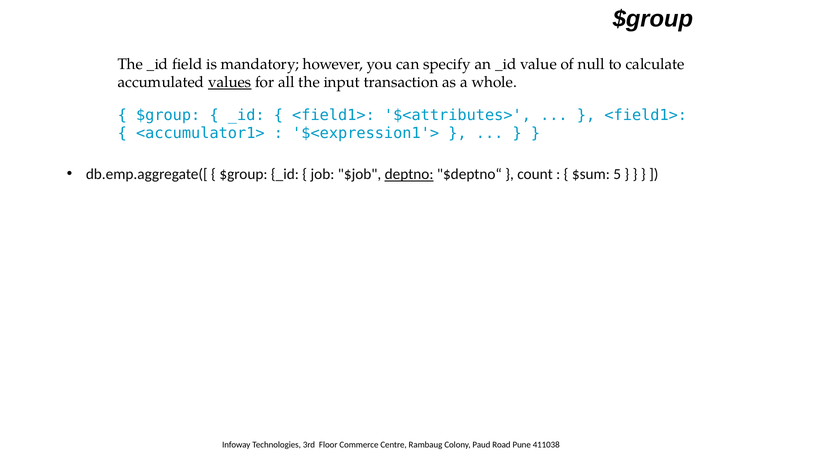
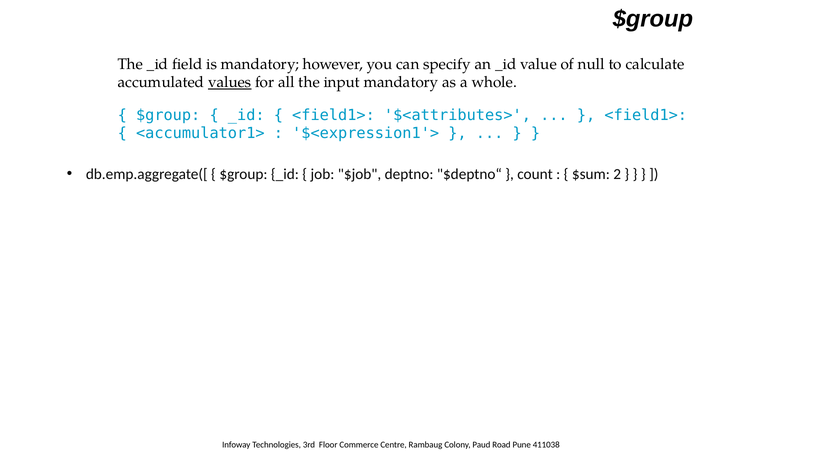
input transaction: transaction -> mandatory
deptno underline: present -> none
5: 5 -> 2
